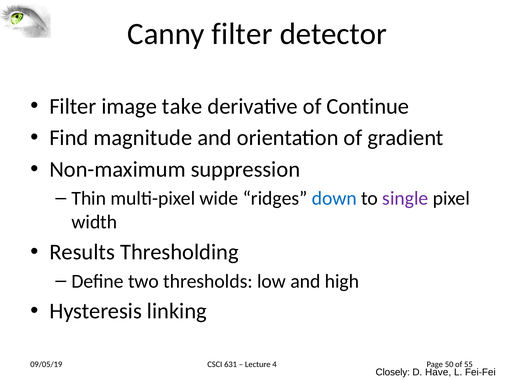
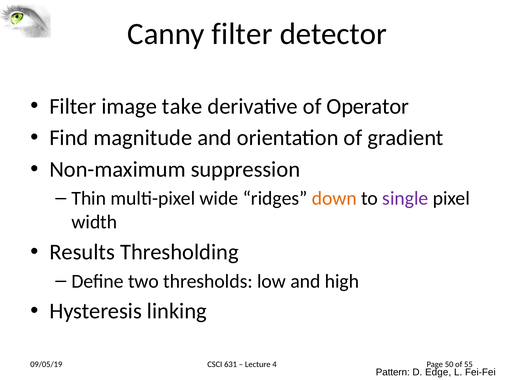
Continue: Continue -> Operator
down colour: blue -> orange
Closely: Closely -> Pattern
Have: Have -> Edge
